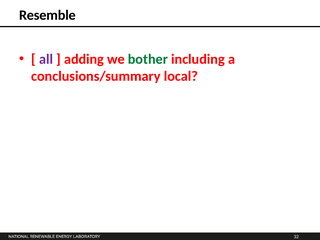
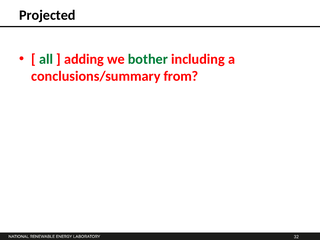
Resemble: Resemble -> Projected
all colour: purple -> green
local: local -> from
